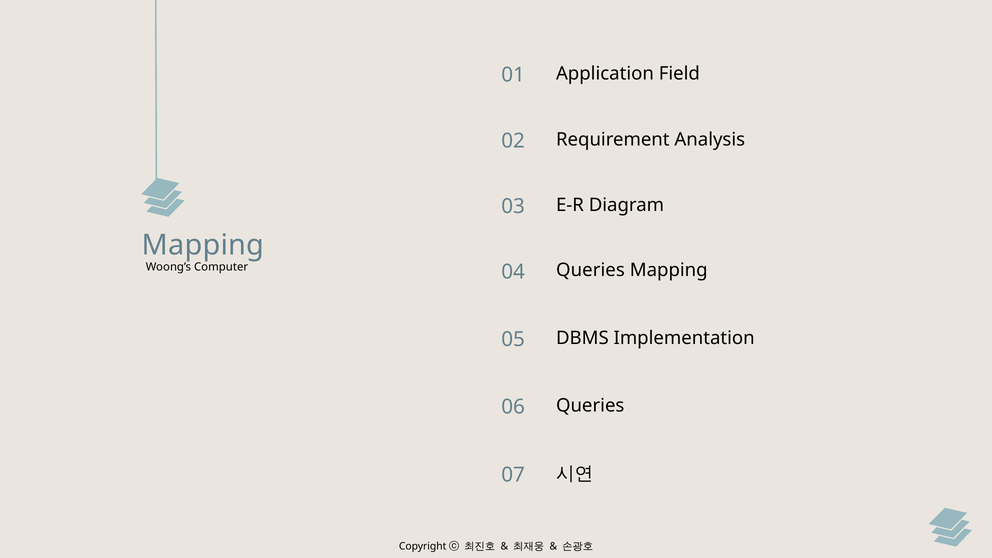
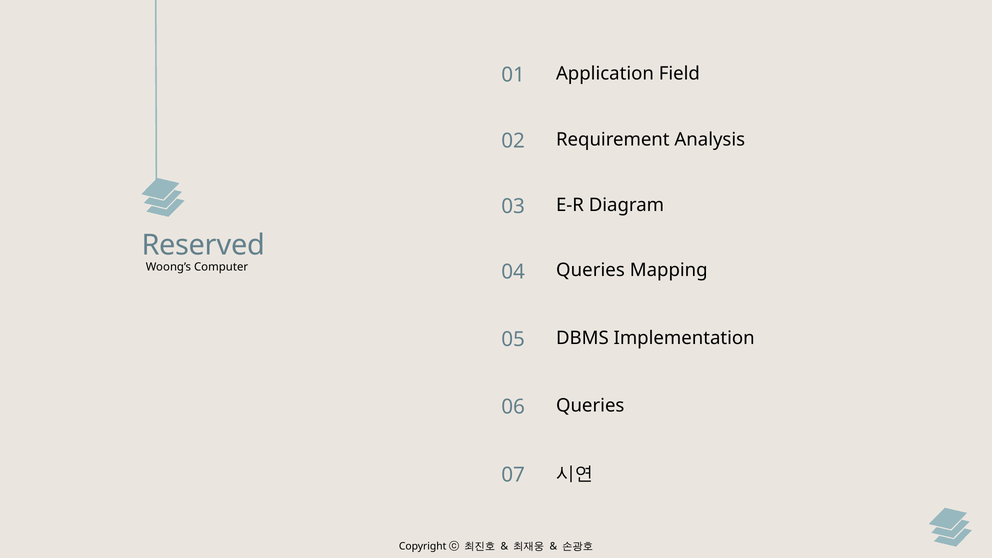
Mapping at (203, 245): Mapping -> Reserved
